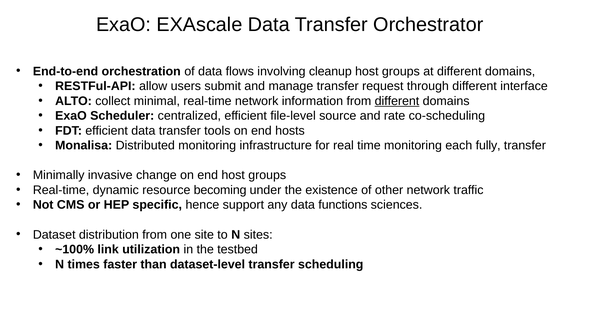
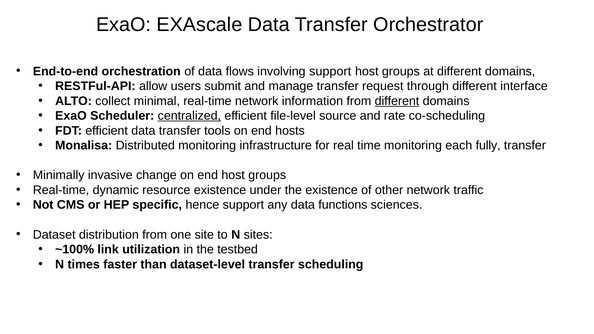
involving cleanup: cleanup -> support
centralized underline: none -> present
resource becoming: becoming -> existence
